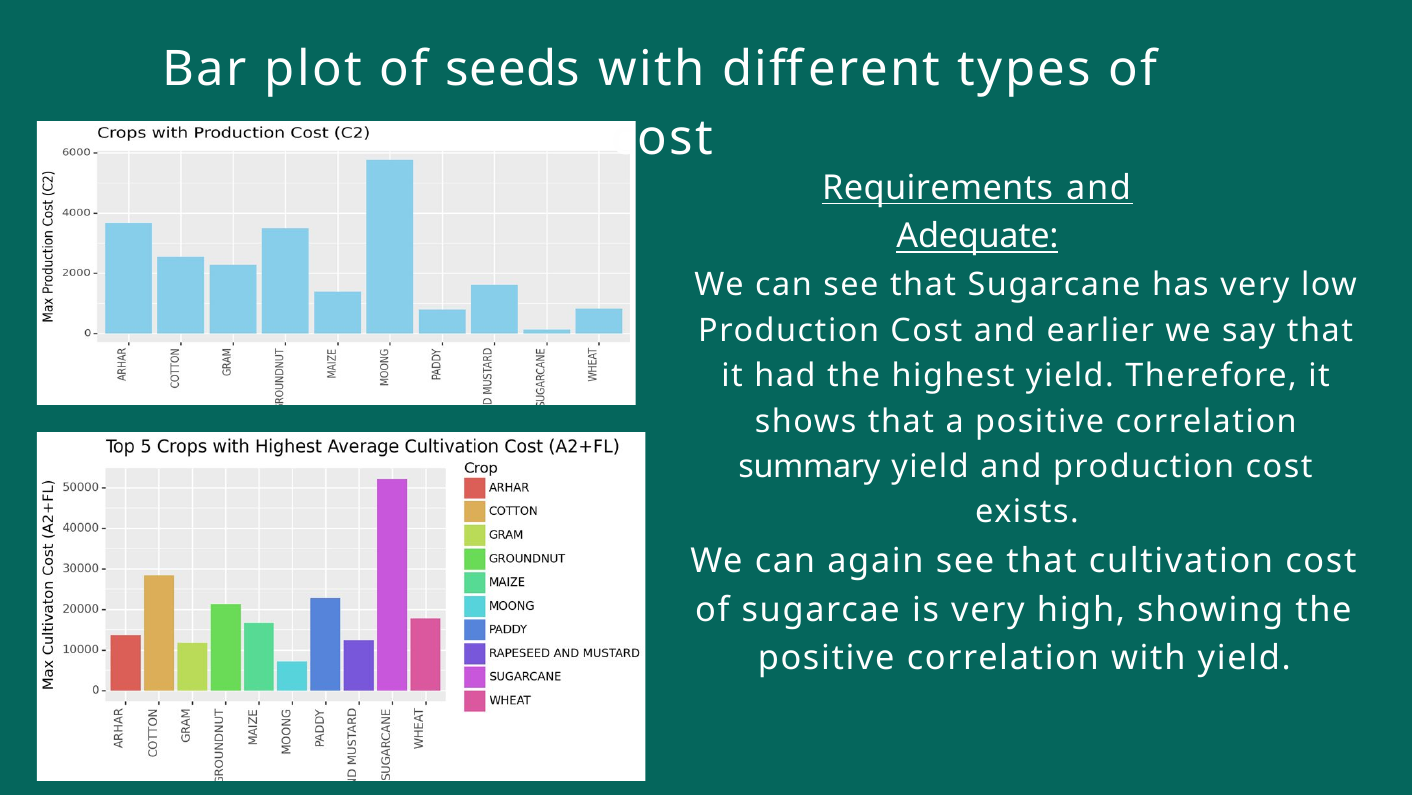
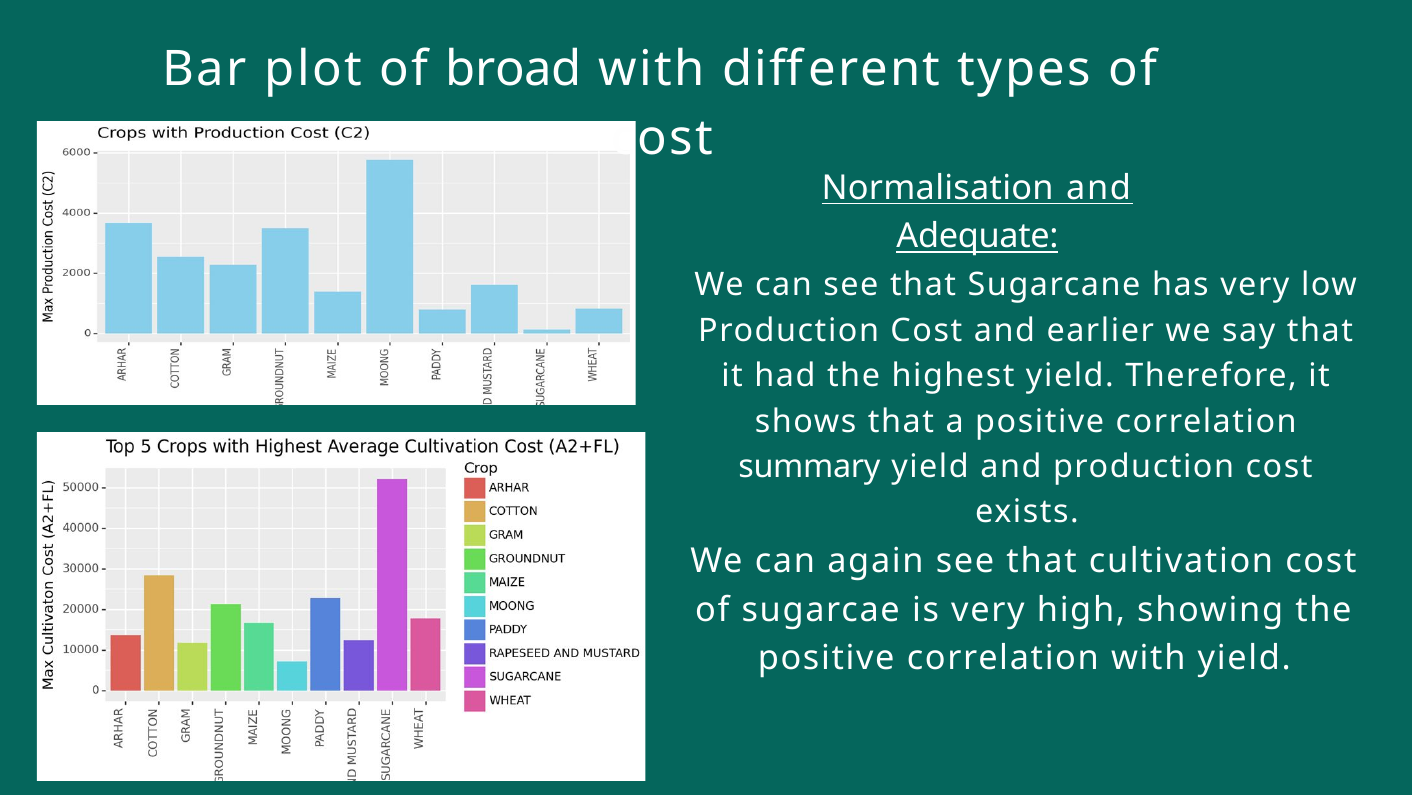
seeds: seeds -> broad
Requirements: Requirements -> Normalisation
